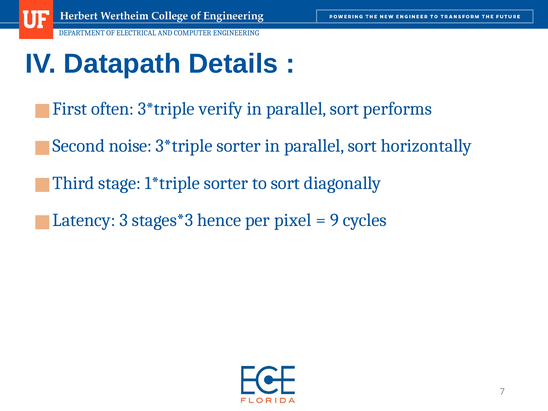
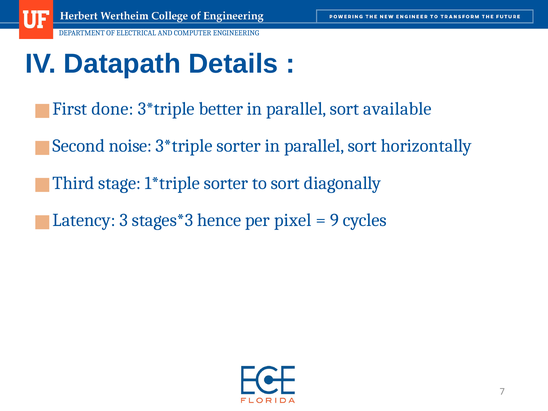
often: often -> done
verify: verify -> better
performs: performs -> available
